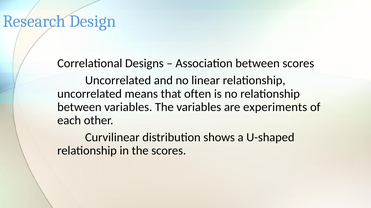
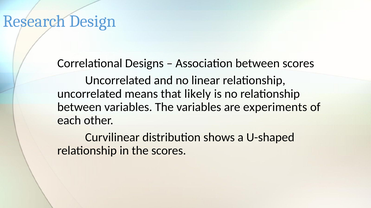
often: often -> likely
